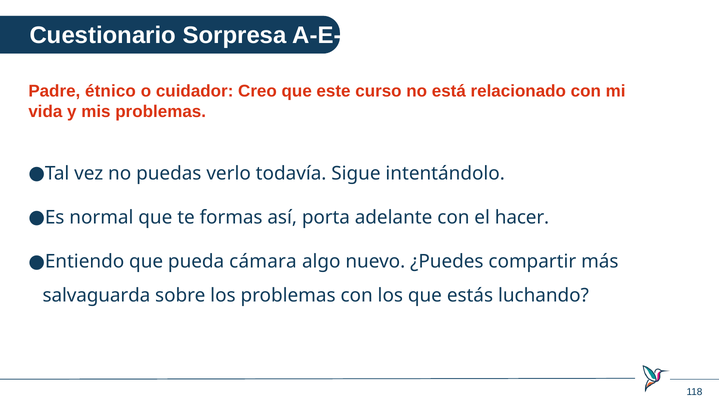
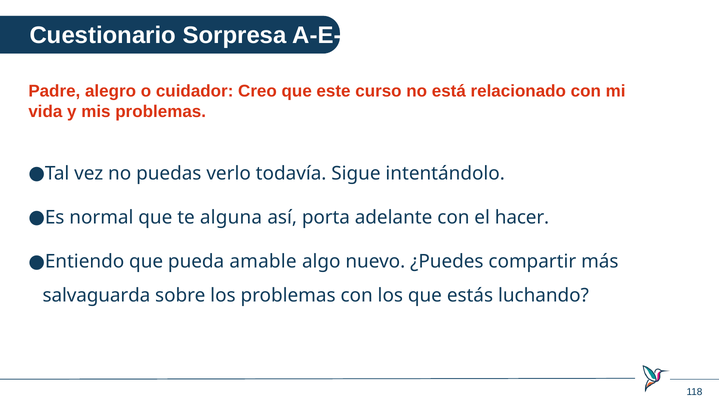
étnico: étnico -> alegro
formas: formas -> alguna
cámara: cámara -> amable
